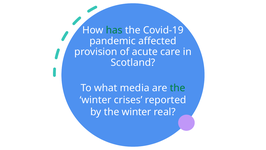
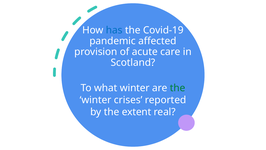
has colour: green -> blue
what media: media -> winter
by the winter: winter -> extent
